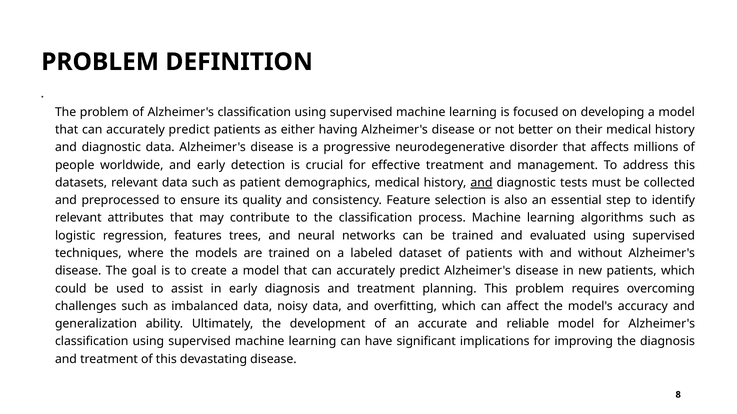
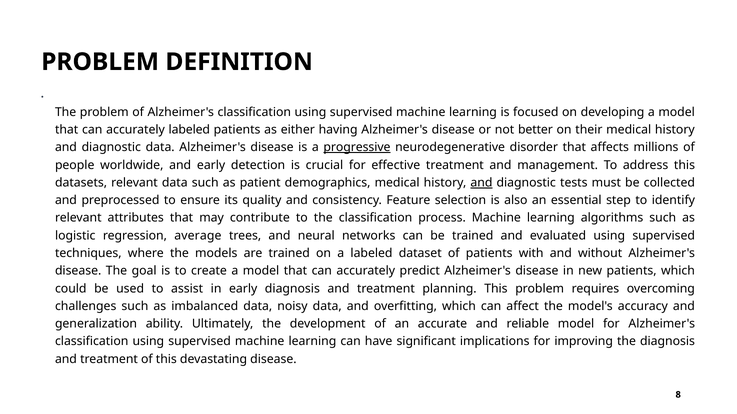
predict at (189, 130): predict -> labeled
progressive underline: none -> present
features: features -> average
